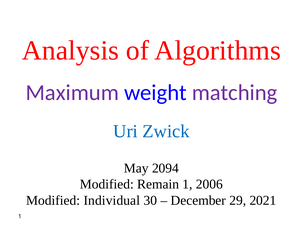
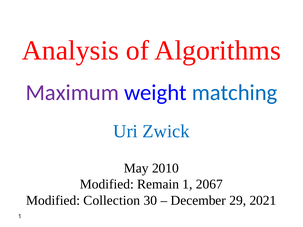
matching colour: purple -> blue
2094: 2094 -> 2010
2006: 2006 -> 2067
Individual: Individual -> Collection
